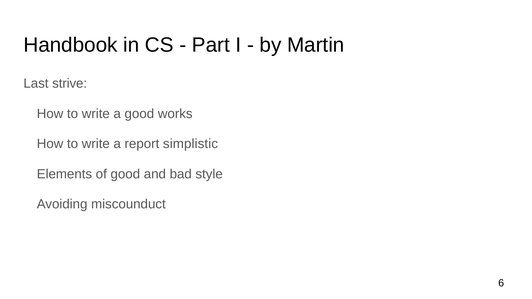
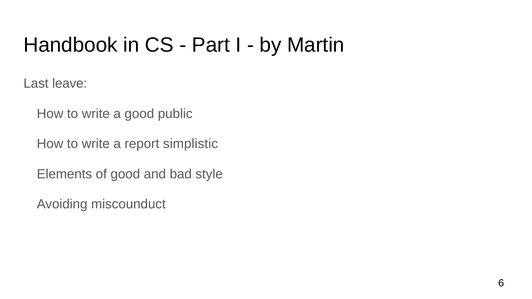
strive: strive -> leave
works: works -> public
